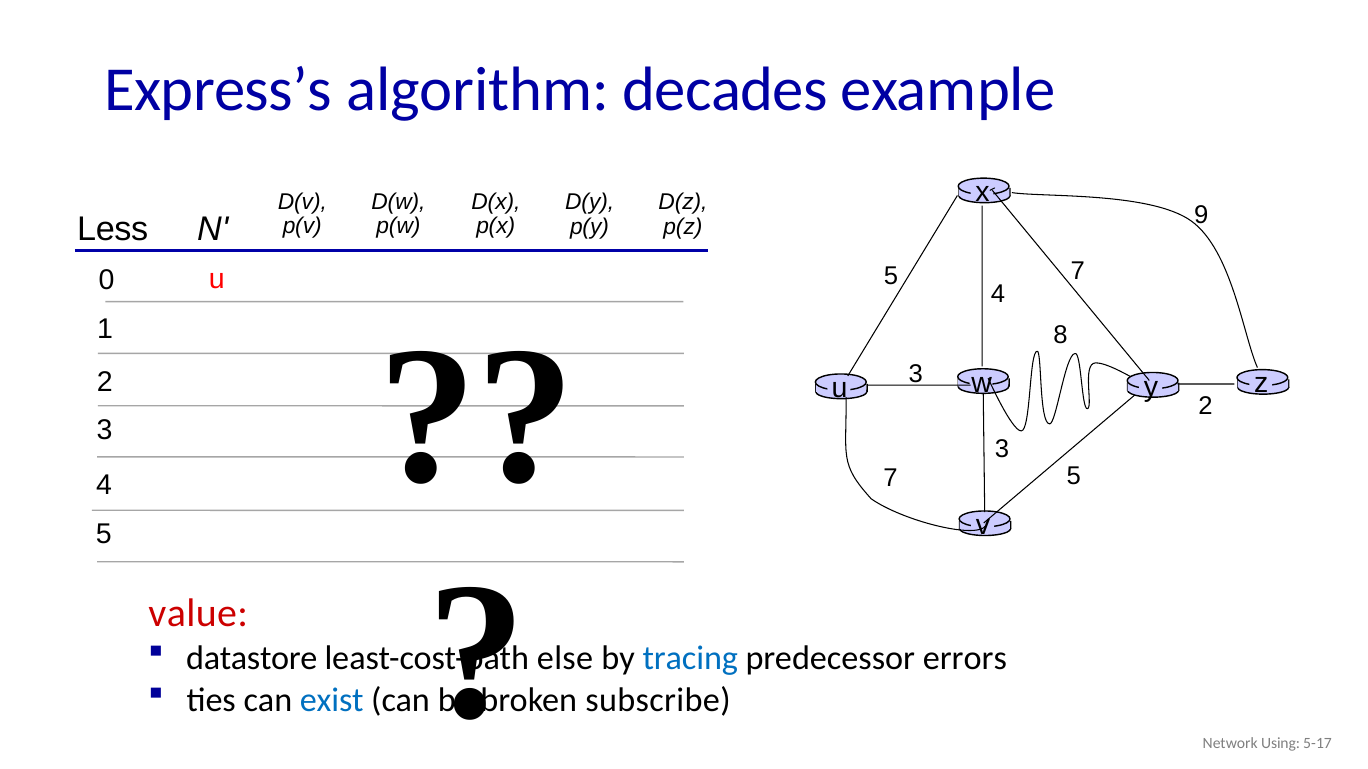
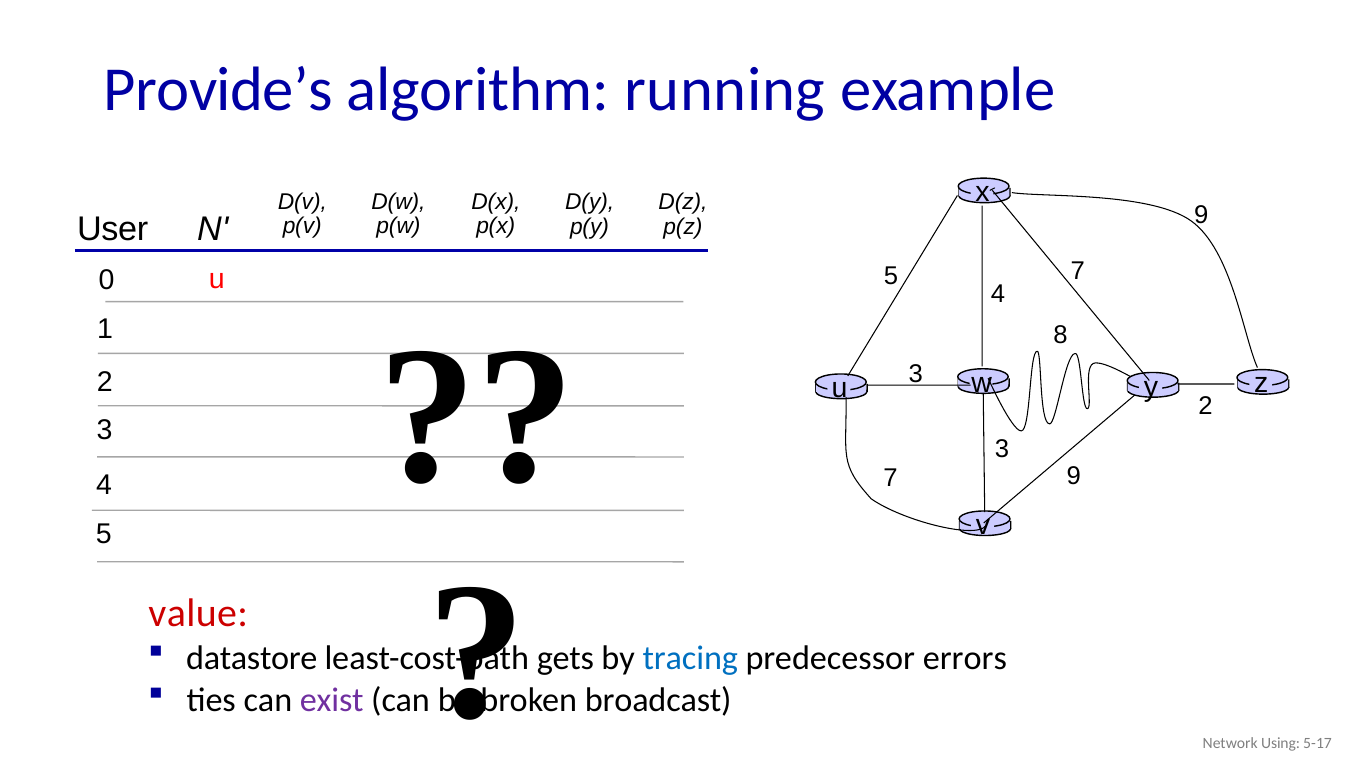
Express’s: Express’s -> Provide’s
decades: decades -> running
Less: Less -> User
5 at (1074, 477): 5 -> 9
else: else -> gets
exist colour: blue -> purple
subscribe: subscribe -> broadcast
